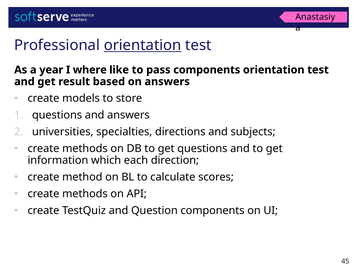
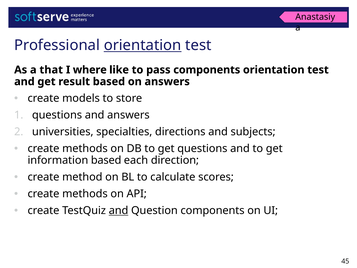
year: year -> that
information which: which -> based
and at (119, 210) underline: none -> present
